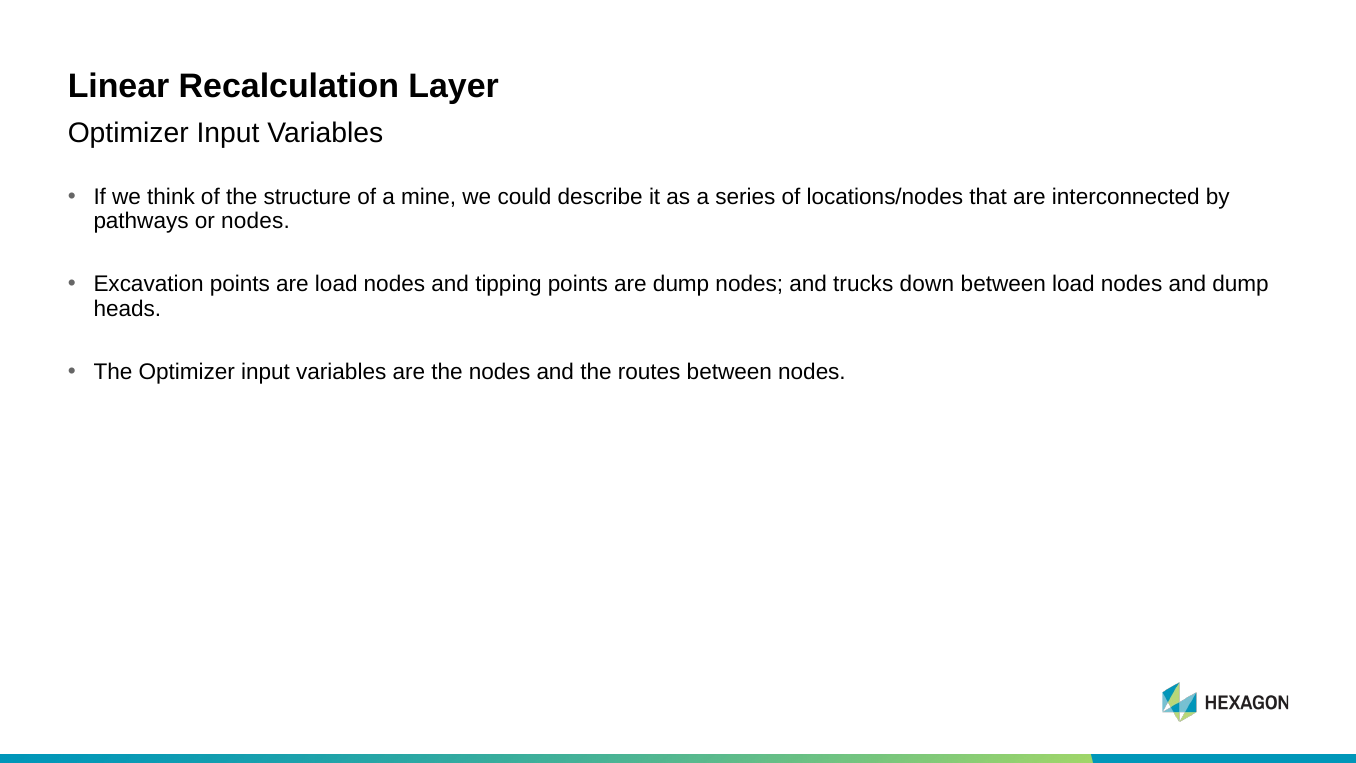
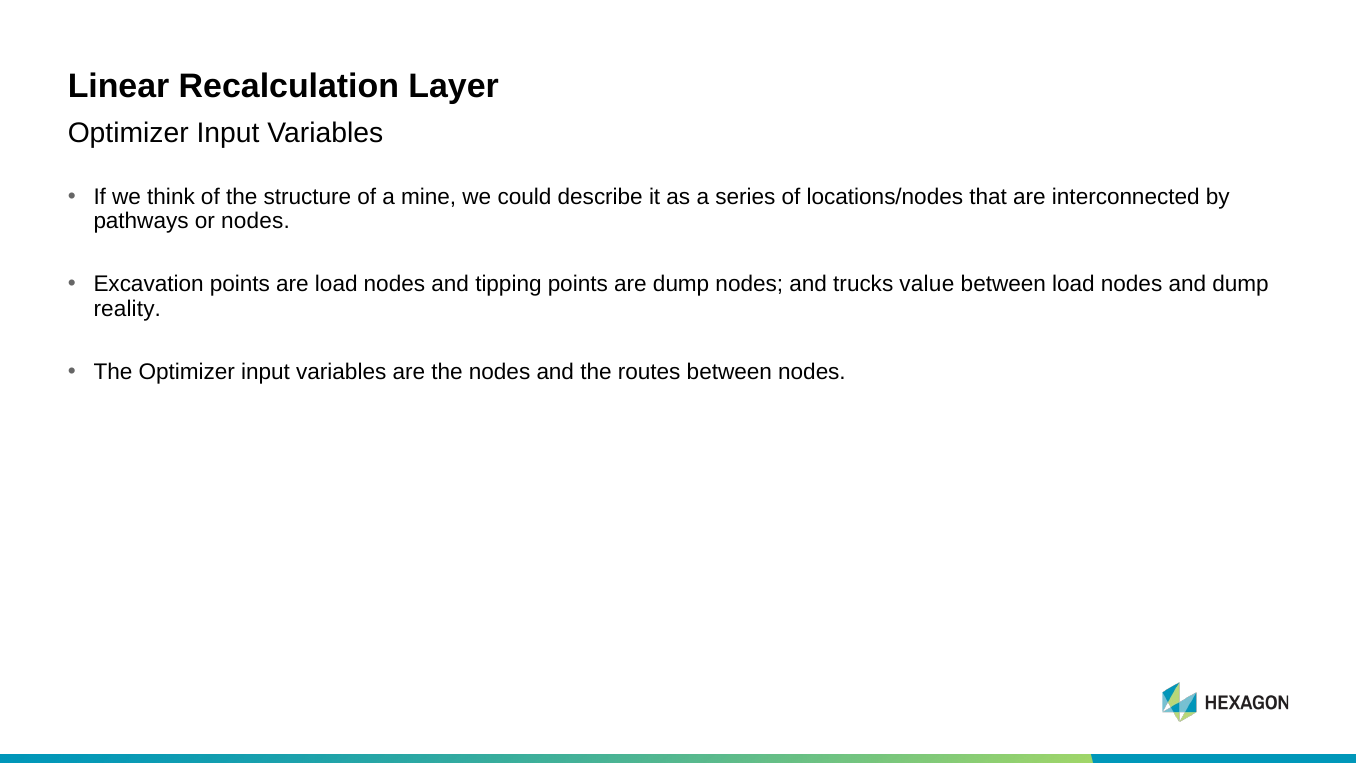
down: down -> value
heads: heads -> reality
